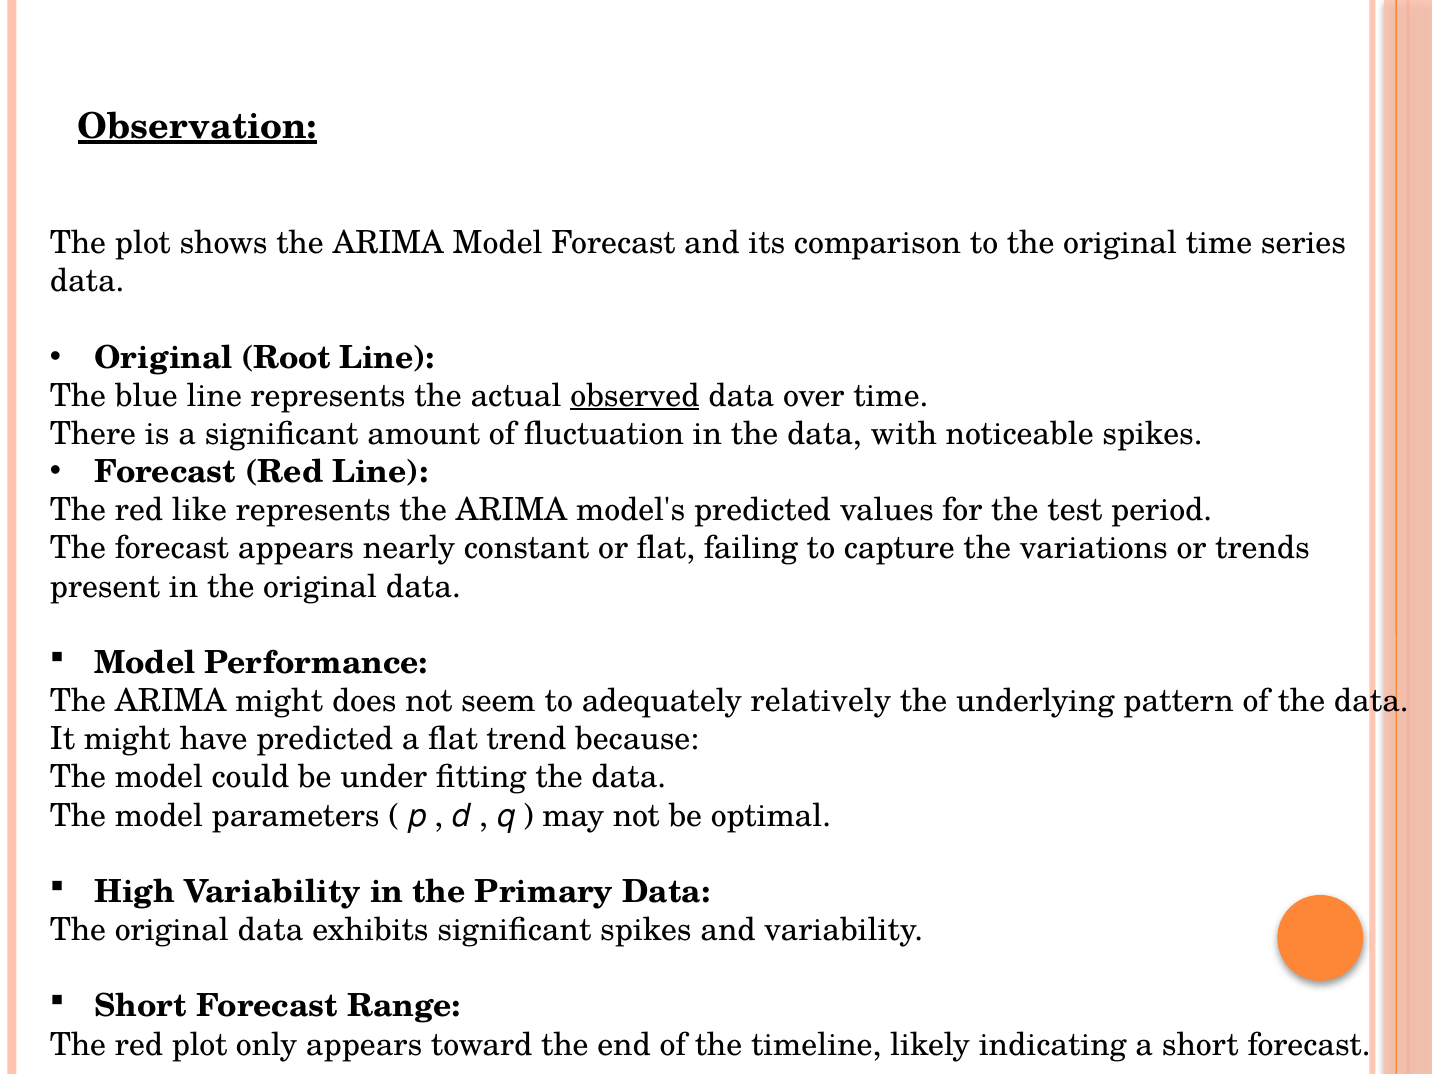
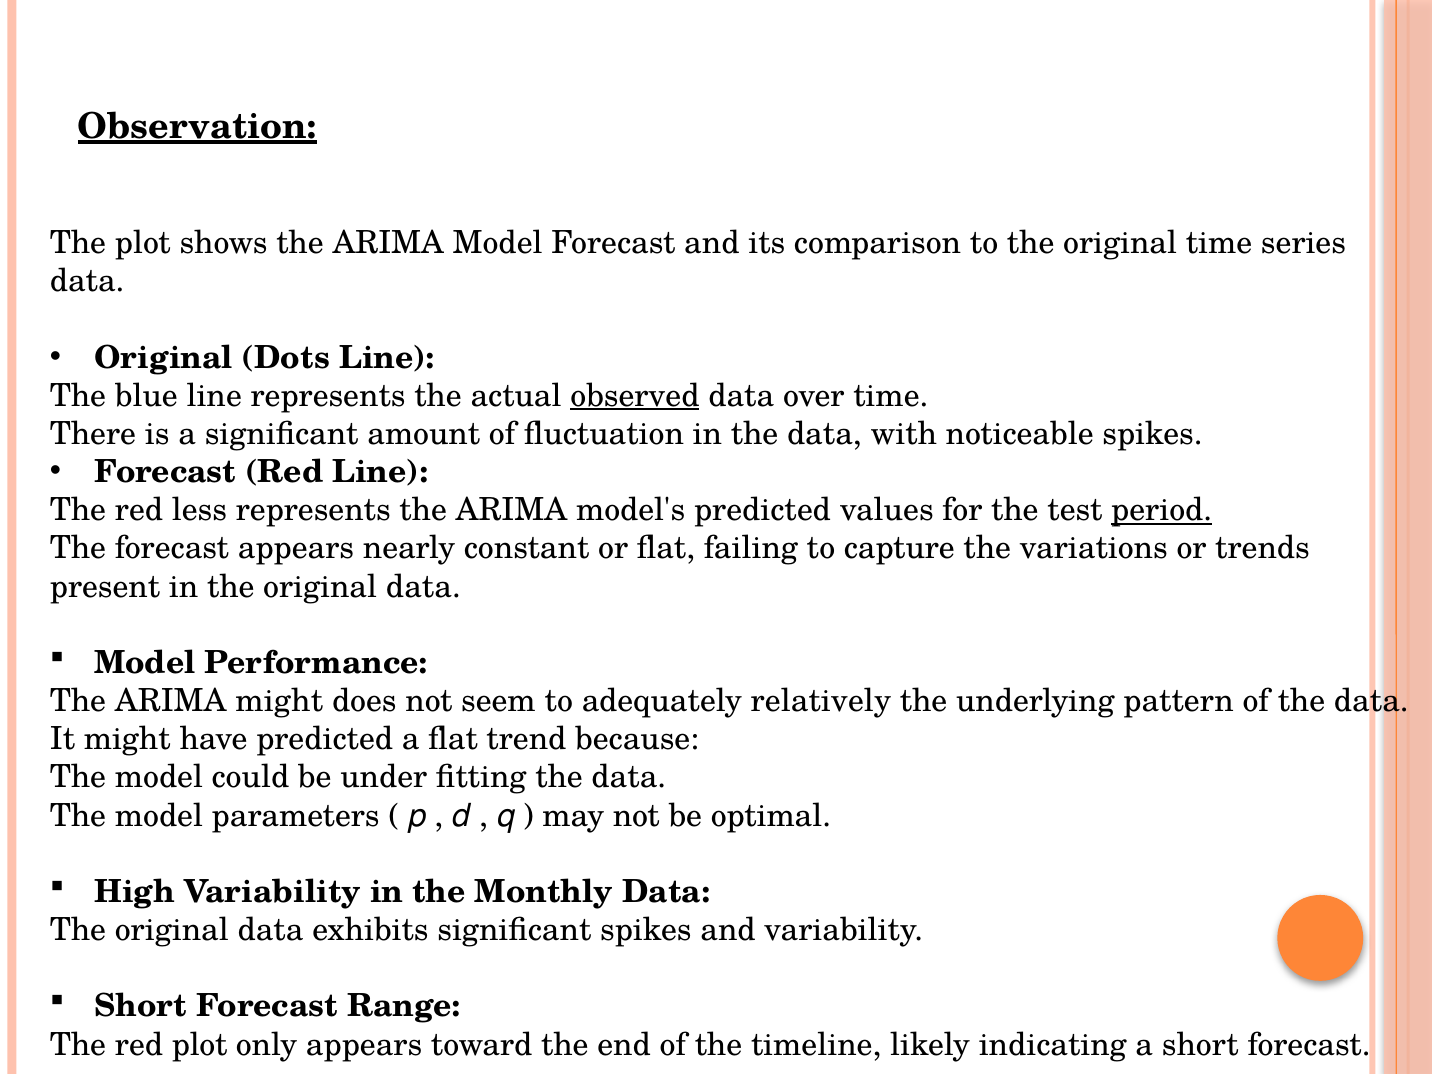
Root: Root -> Dots
like: like -> less
period underline: none -> present
Primary: Primary -> Monthly
